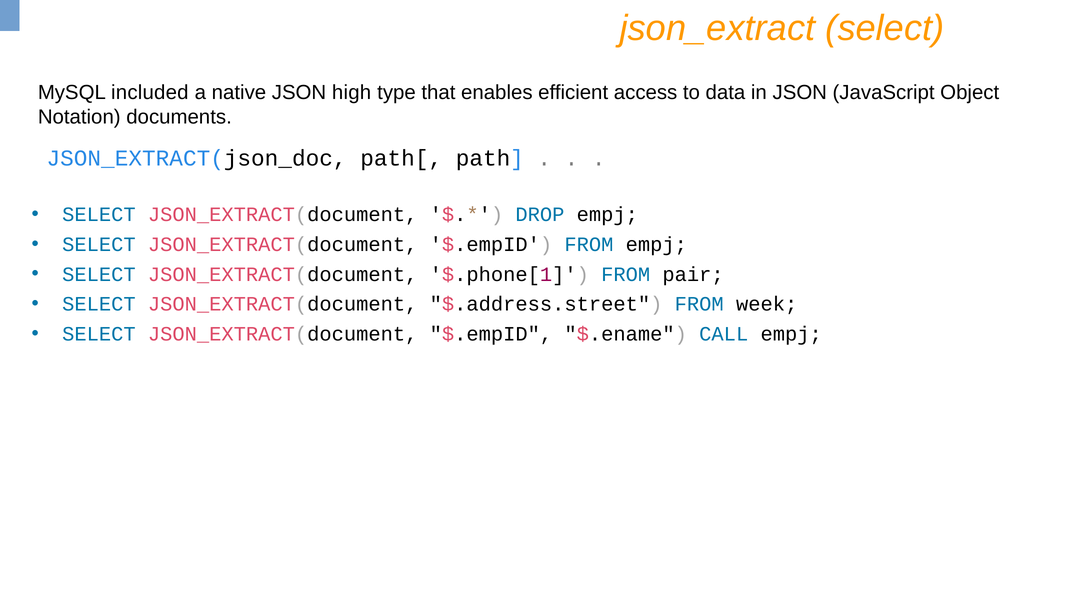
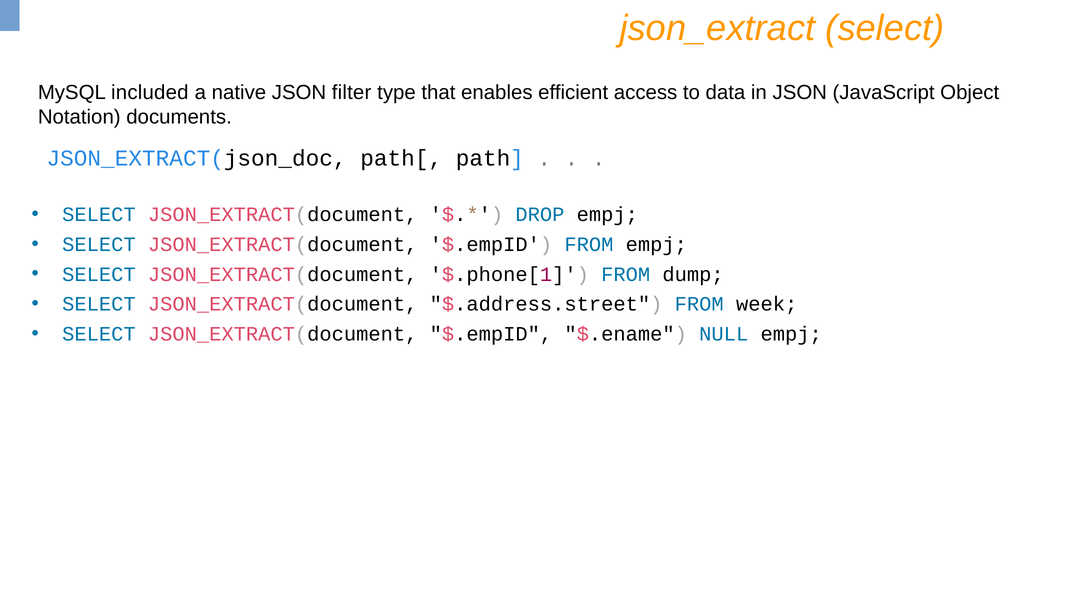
high: high -> filter
pair: pair -> dump
CALL: CALL -> NULL
